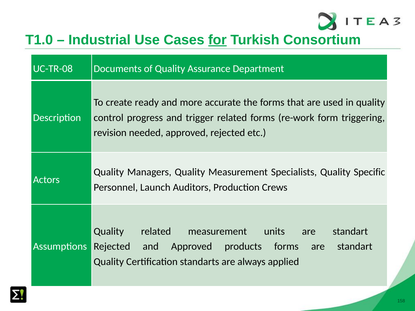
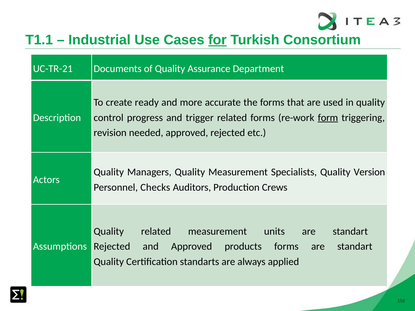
T1.0: T1.0 -> T1.1
UC-TR-08: UC-TR-08 -> UC-TR-21
form underline: none -> present
Specific: Specific -> Version
Launch: Launch -> Checks
